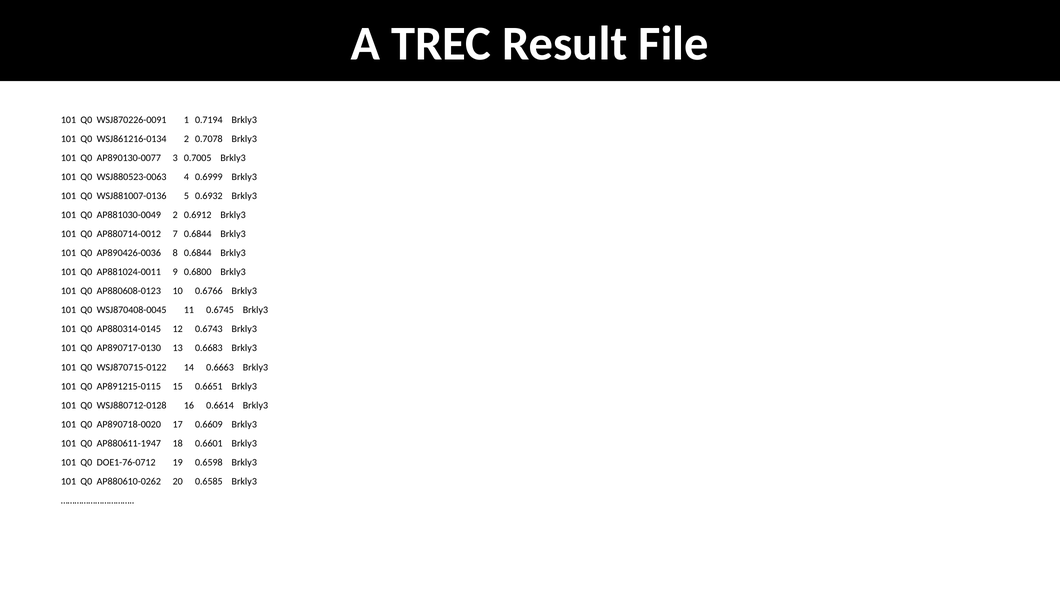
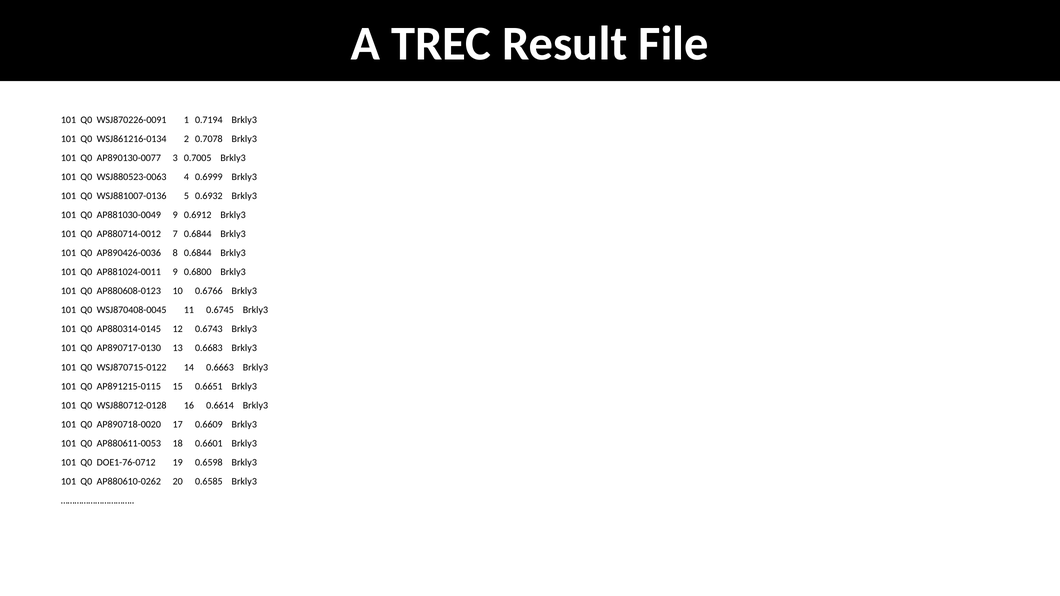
AP881030-0049 2: 2 -> 9
AP880611-1947: AP880611-1947 -> AP880611-0053
